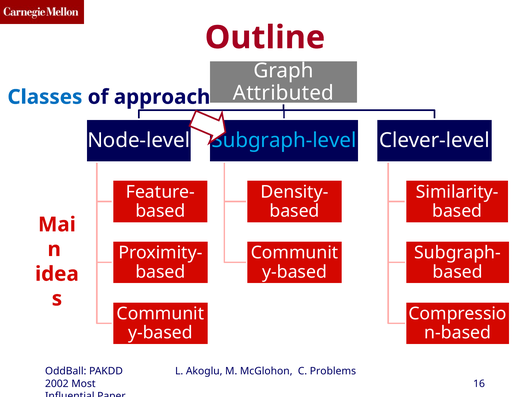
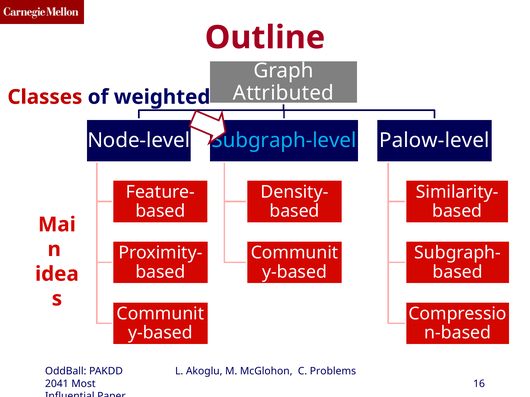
Classes colour: blue -> red
approach: approach -> weighted
Clever-level: Clever-level -> Palow-level
2002: 2002 -> 2041
